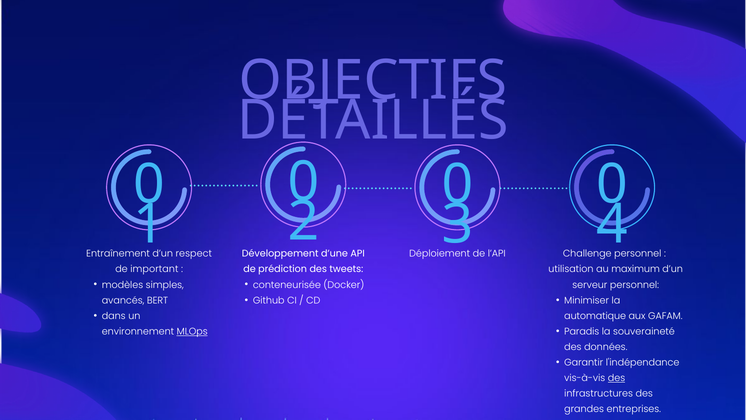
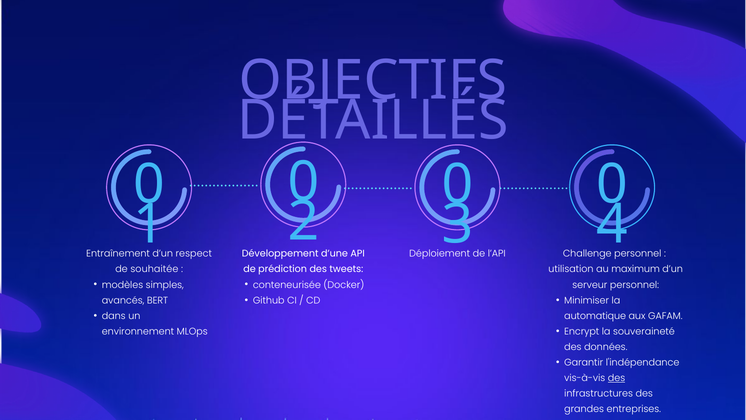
important: important -> souhaitée
Paradis: Paradis -> Encrypt
MLOps underline: present -> none
